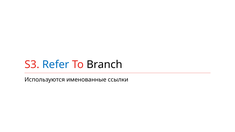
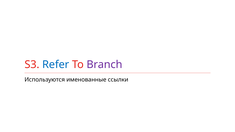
Branch colour: black -> purple
